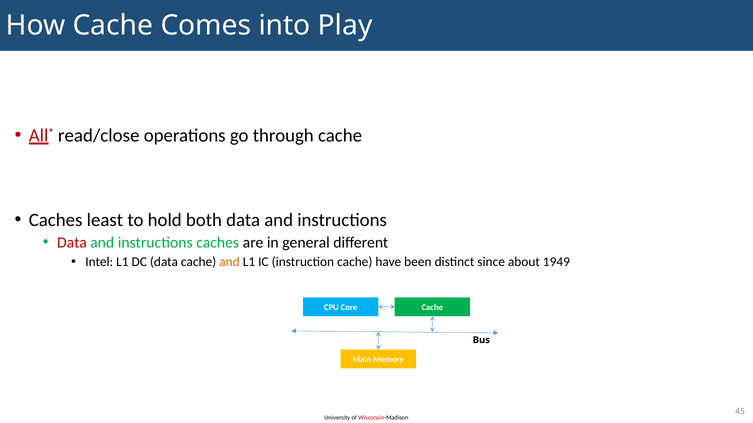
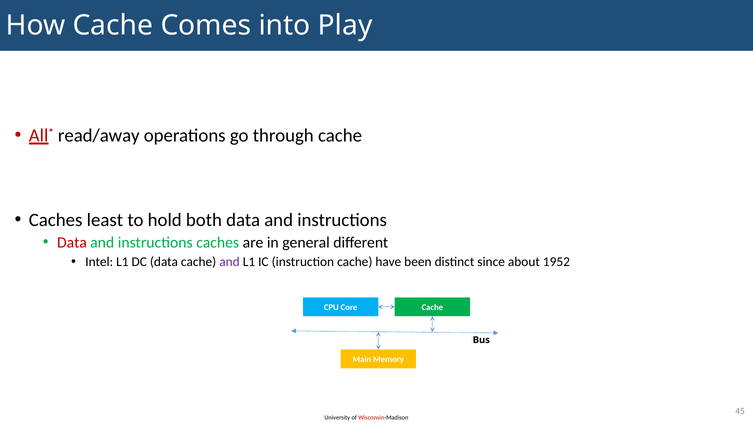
read/close: read/close -> read/away
and at (230, 262) colour: orange -> purple
1949: 1949 -> 1952
